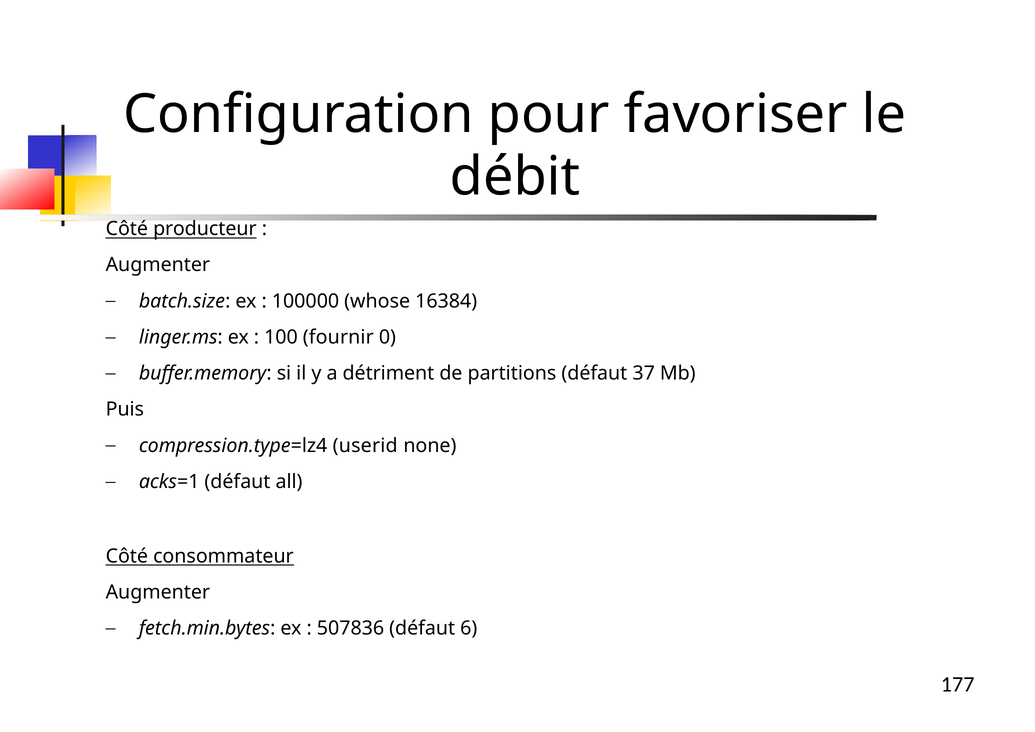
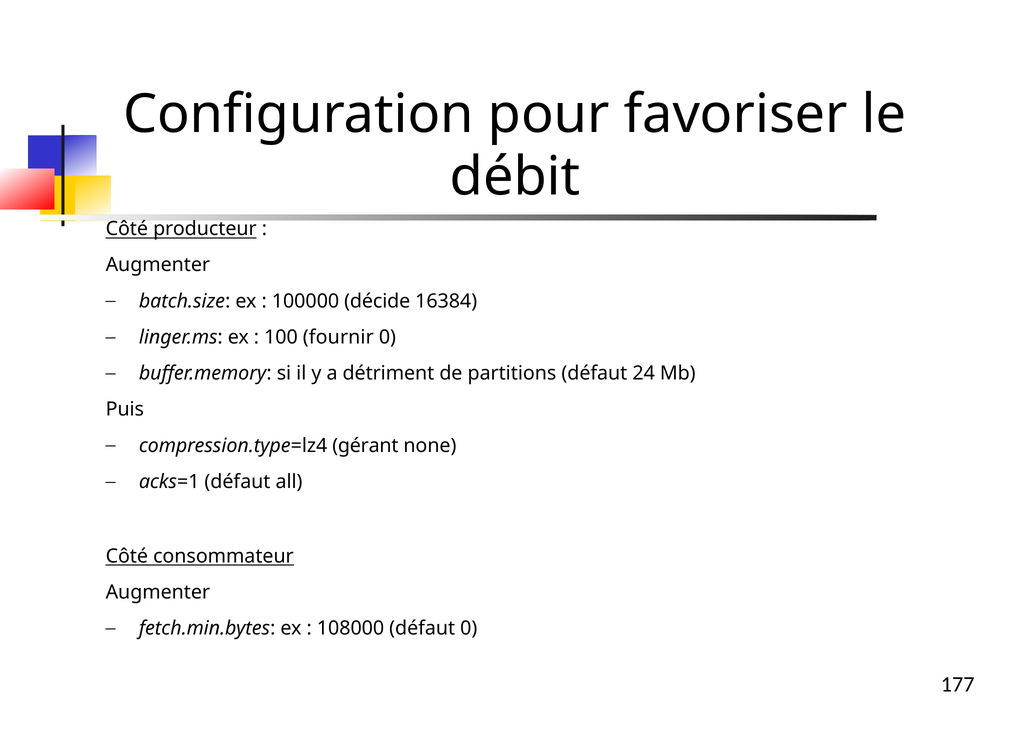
whose: whose -> décide
37: 37 -> 24
userid: userid -> gérant
507836: 507836 -> 108000
défaut 6: 6 -> 0
